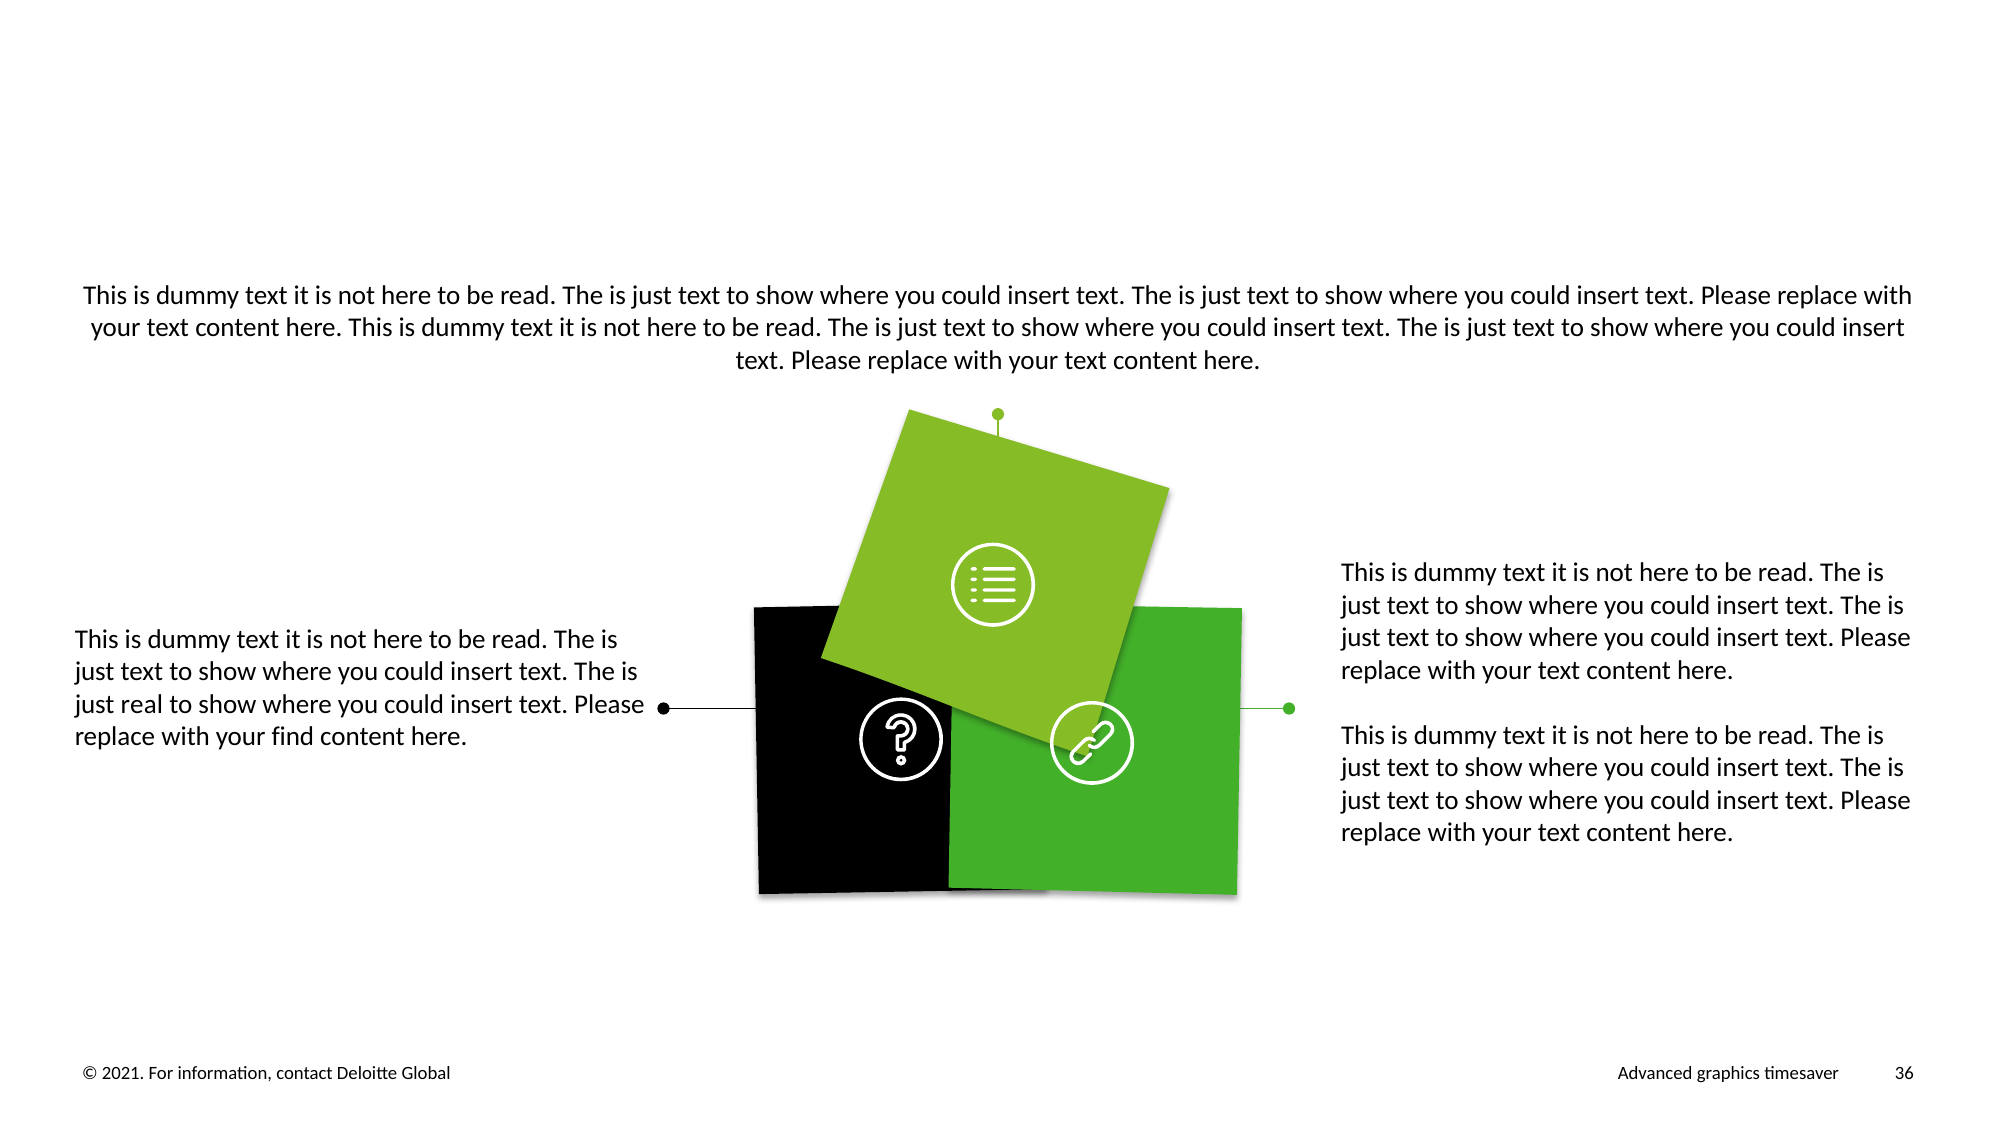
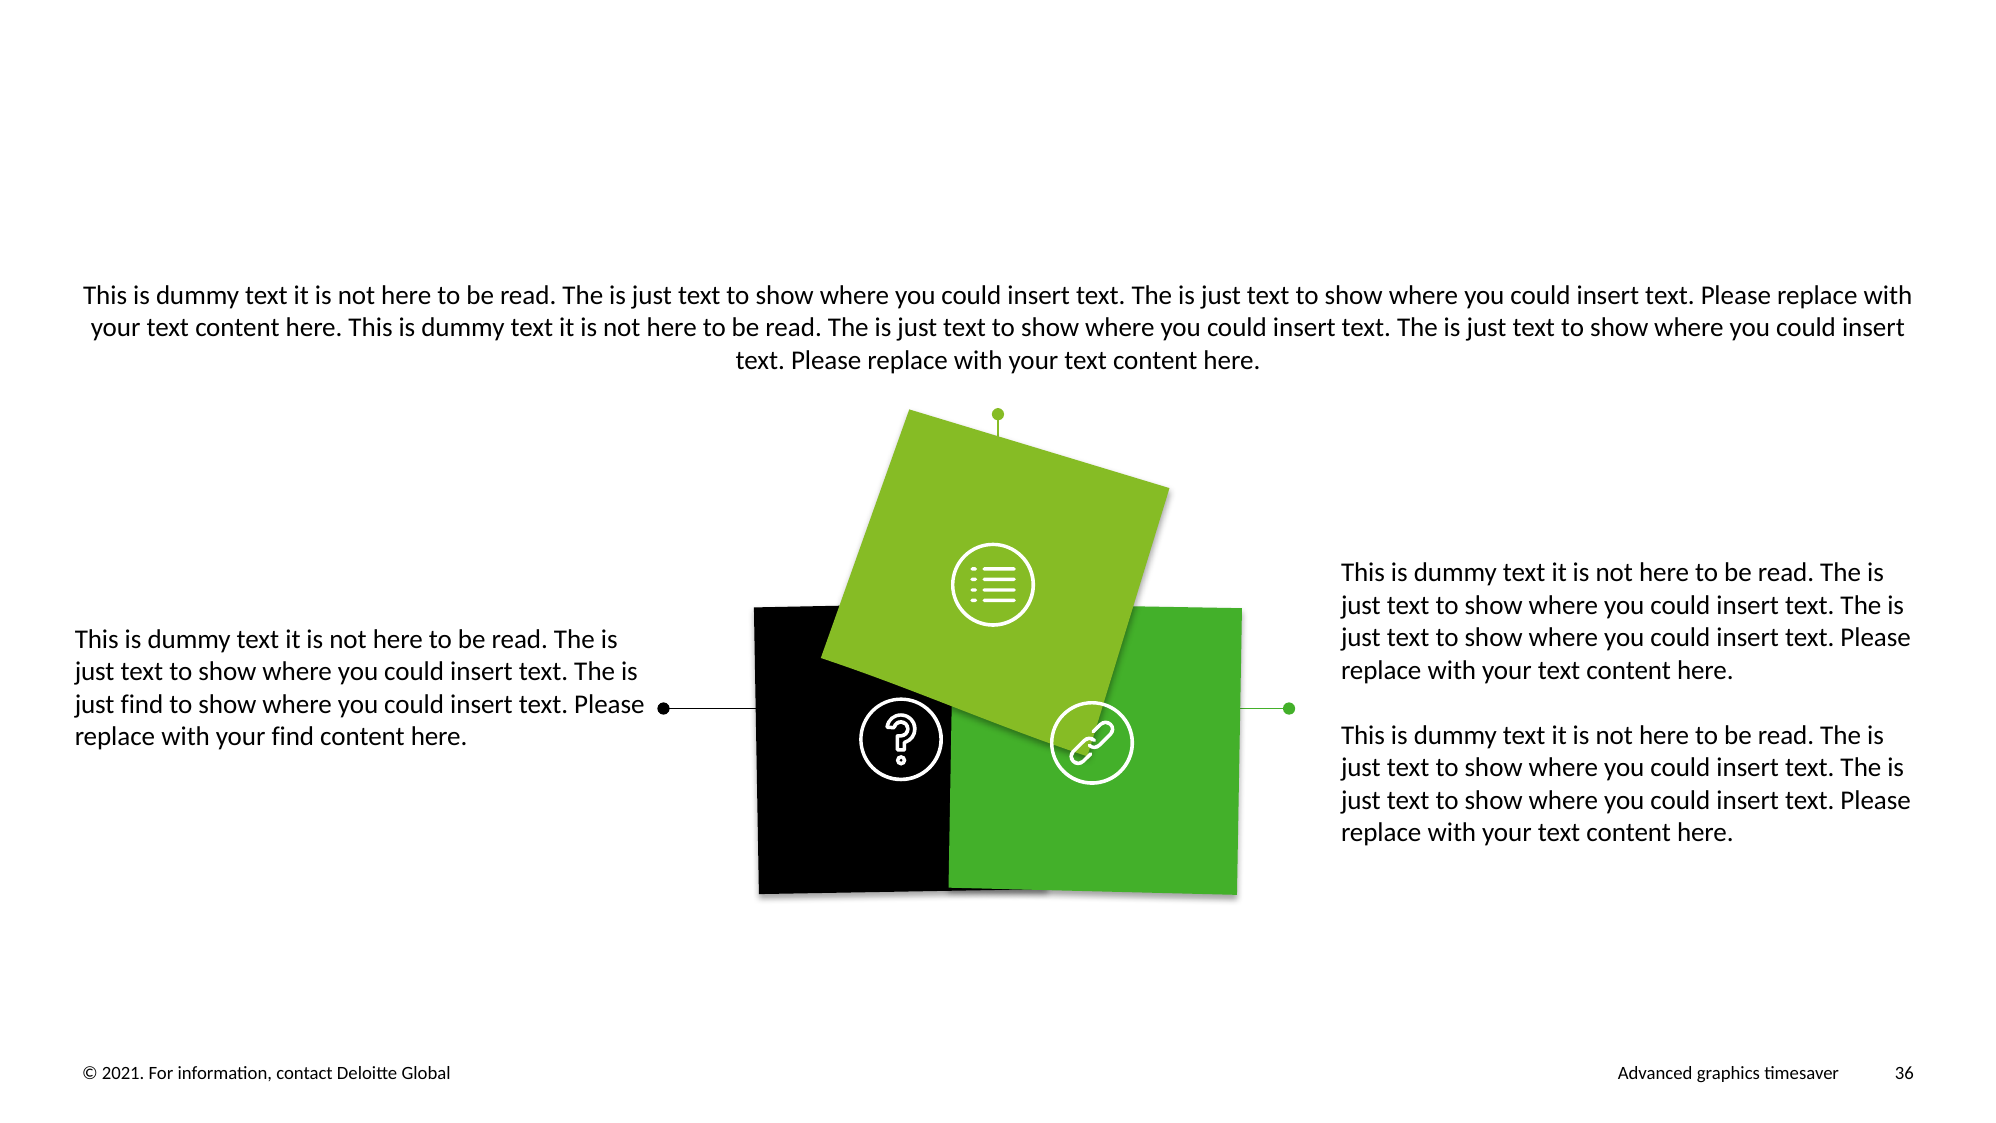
just real: real -> find
